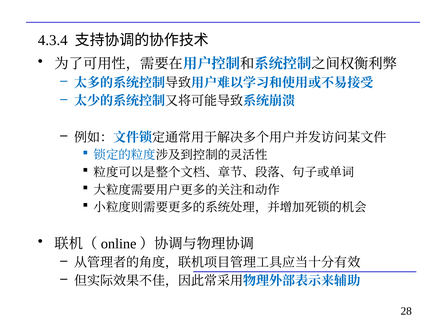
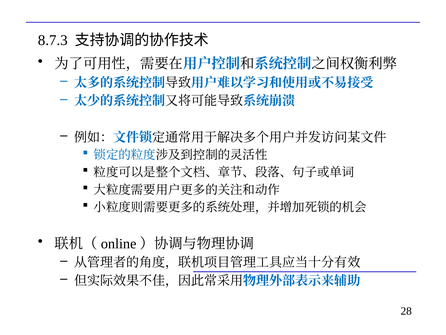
4.3.4: 4.3.4 -> 8.7.3
